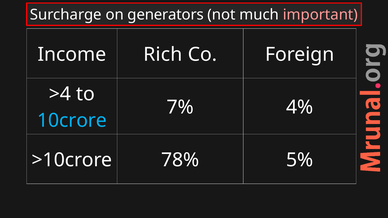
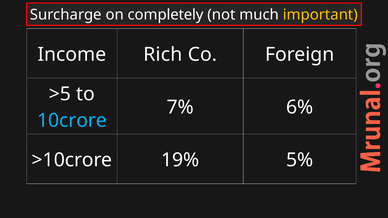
generators: generators -> completely
important colour: pink -> yellow
>4: >4 -> >5
4%: 4% -> 6%
78%: 78% -> 19%
